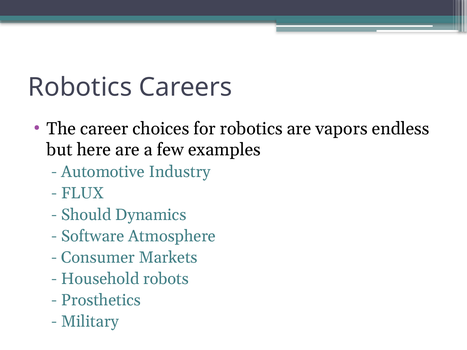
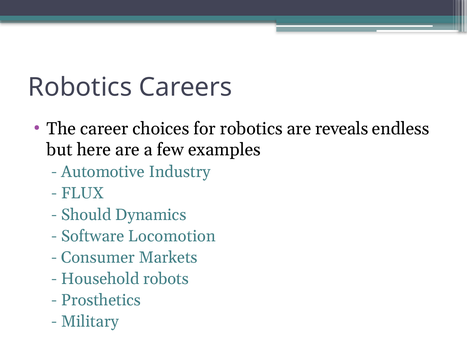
vapors: vapors -> reveals
Atmosphere: Atmosphere -> Locomotion
